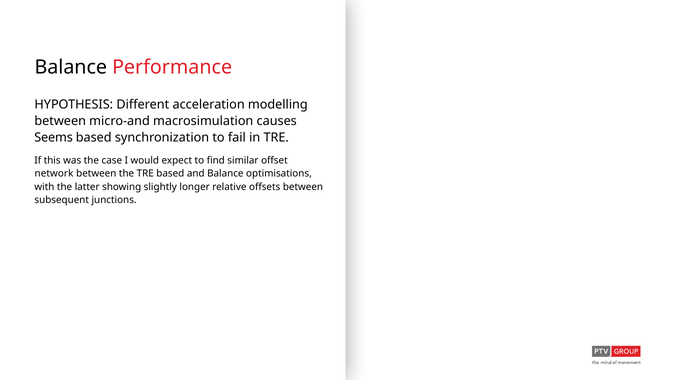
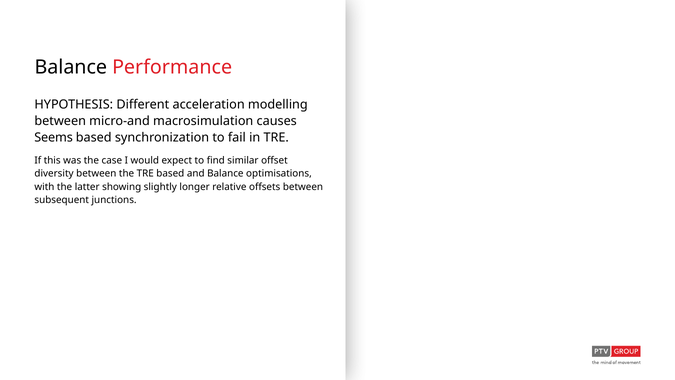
network: network -> diversity
